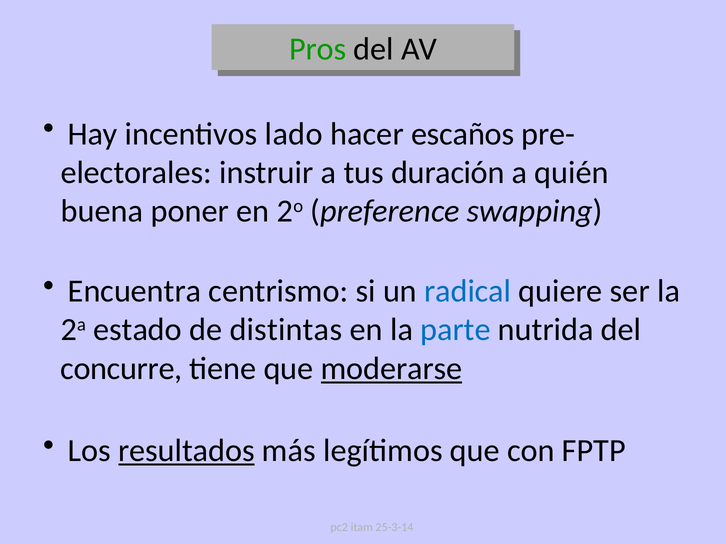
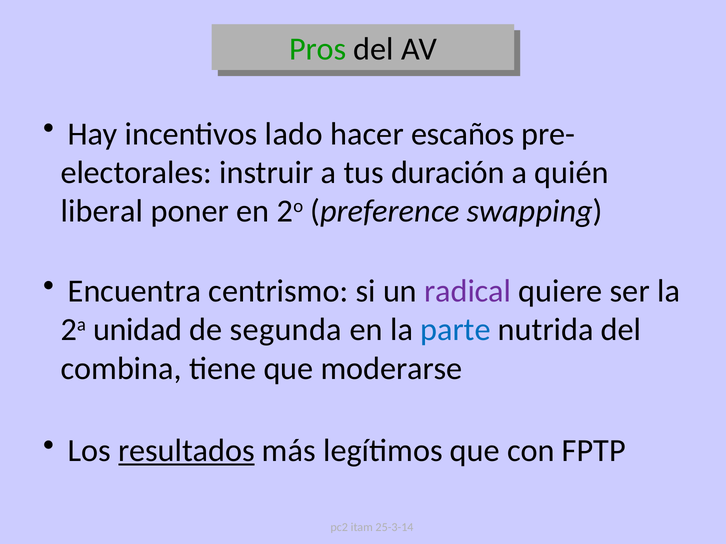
buena: buena -> liberal
radical colour: blue -> purple
estado: estado -> unidad
distintas: distintas -> segunda
concurre: concurre -> combina
moderarse underline: present -> none
